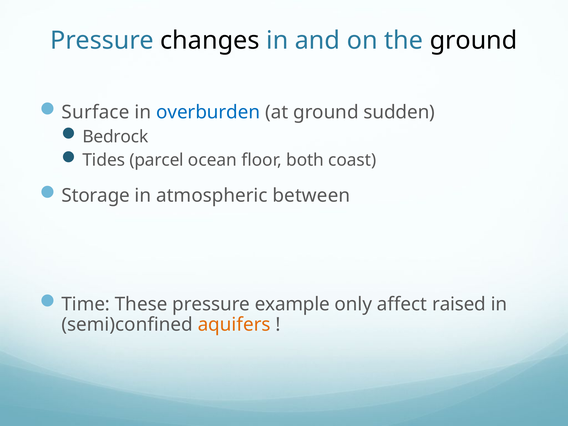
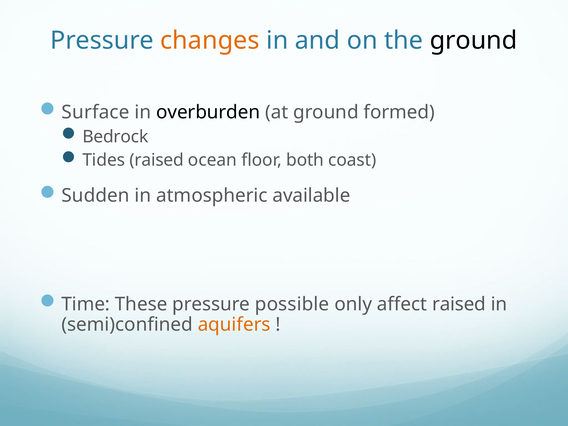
changes colour: black -> orange
overburden colour: blue -> black
sudden: sudden -> formed
Tides parcel: parcel -> raised
Storage: Storage -> Sudden
between: between -> available
example: example -> possible
